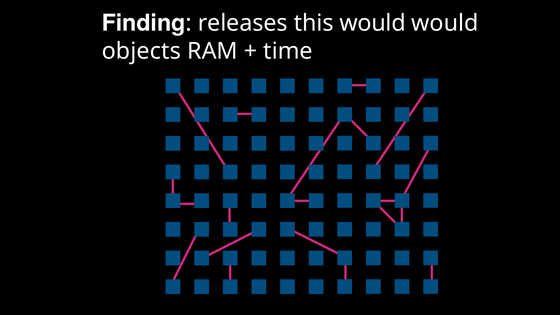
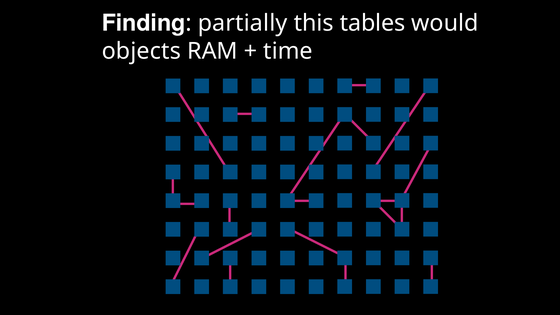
releases: releases -> partially
this would: would -> tables
